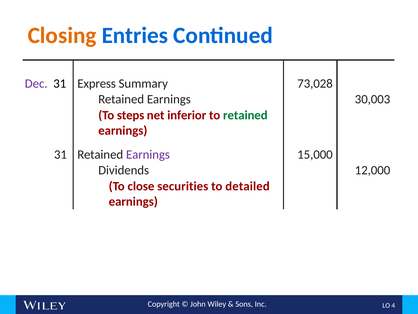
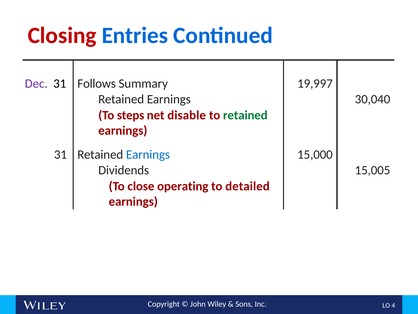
Closing colour: orange -> red
Express: Express -> Follows
73,028: 73,028 -> 19,997
30,003: 30,003 -> 30,040
inferior: inferior -> disable
Earnings at (148, 154) colour: purple -> blue
12,000: 12,000 -> 15,005
securities: securities -> operating
